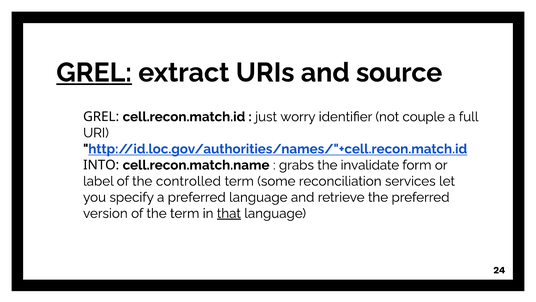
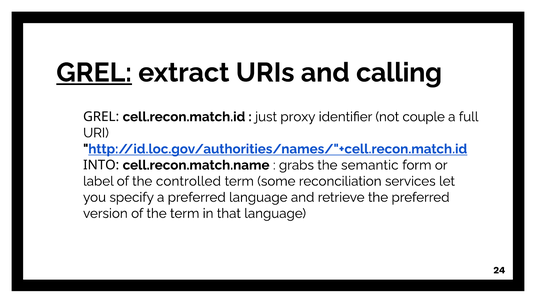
source: source -> calling
worry: worry -> proxy
invalidate: invalidate -> semantic
that underline: present -> none
